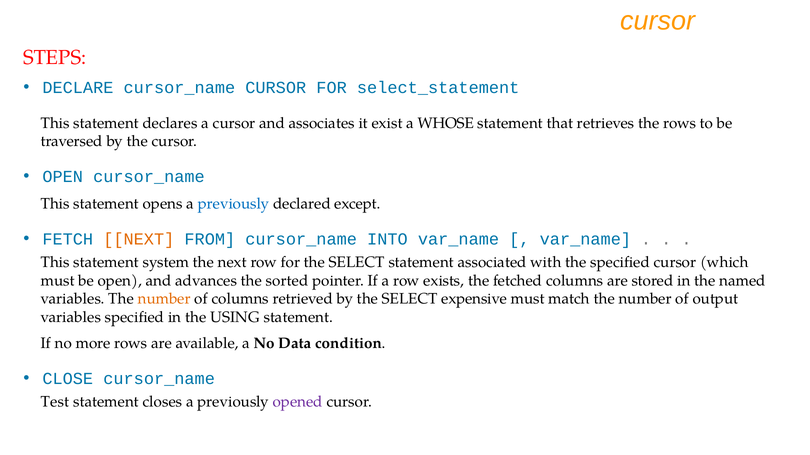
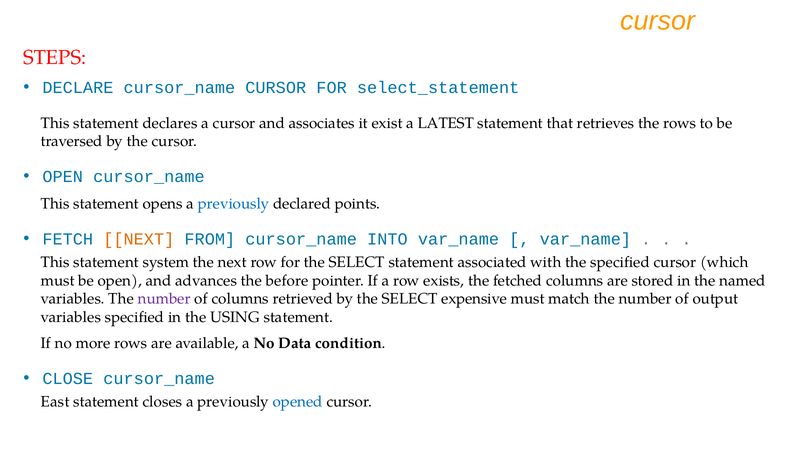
WHOSE: WHOSE -> LATEST
except: except -> points
sorted: sorted -> before
number at (164, 299) colour: orange -> purple
Test: Test -> East
opened colour: purple -> blue
